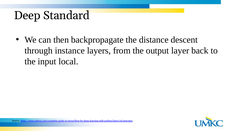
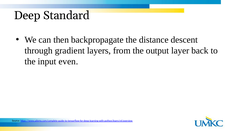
instance: instance -> gradient
local: local -> even
